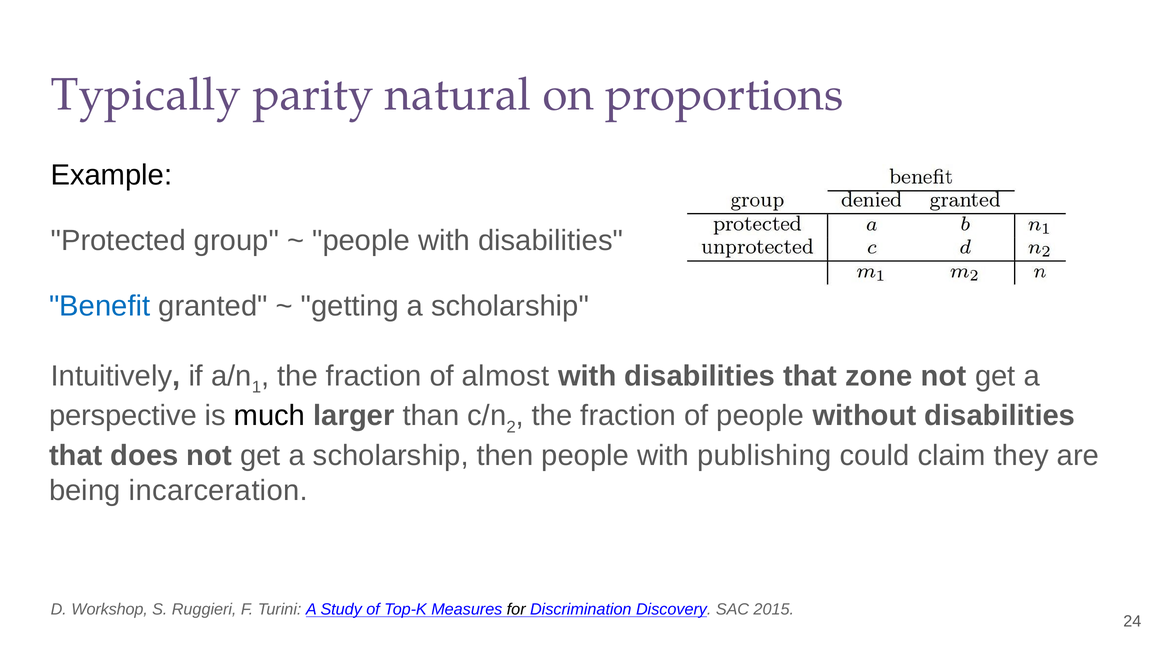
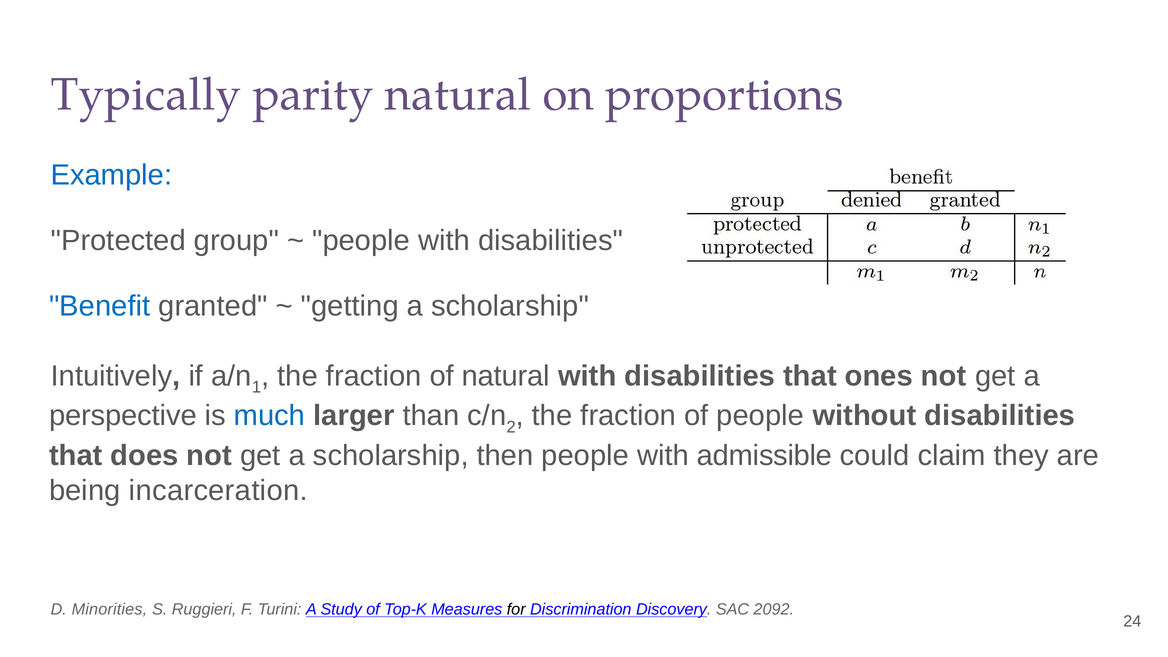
Example colour: black -> blue
of almost: almost -> natural
zone: zone -> ones
much colour: black -> blue
publishing: publishing -> admissible
Workshop: Workshop -> Minorities
2015: 2015 -> 2092
